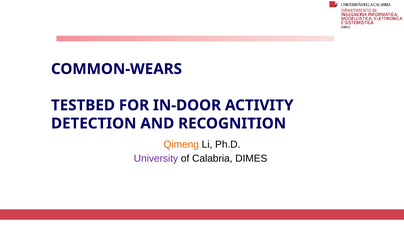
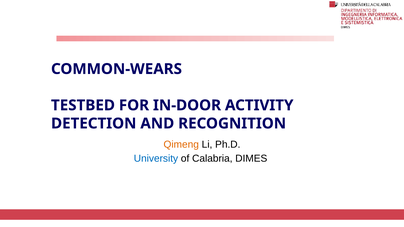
University colour: purple -> blue
